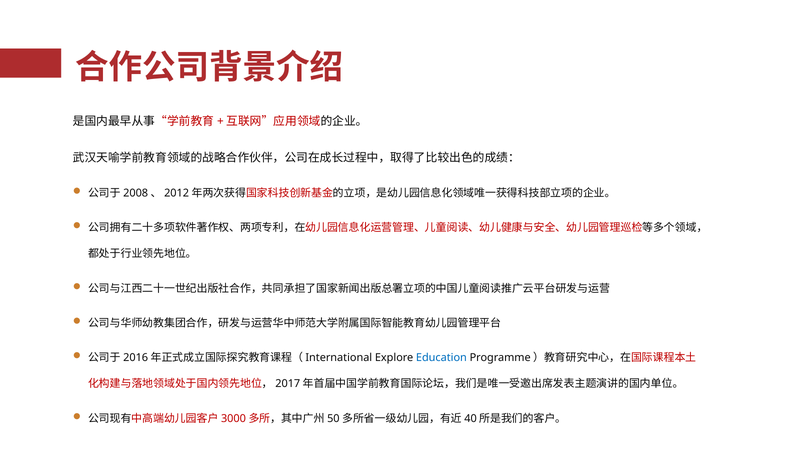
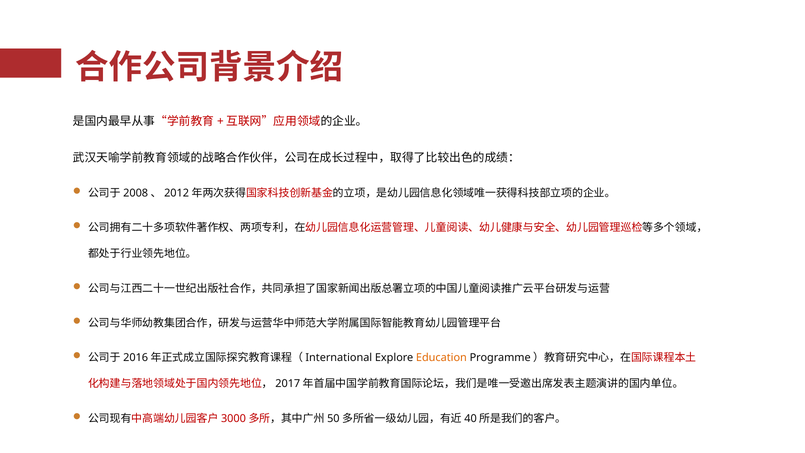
Education colour: blue -> orange
